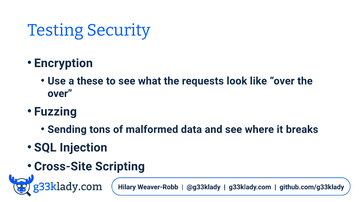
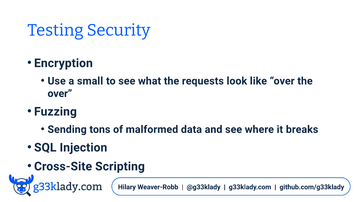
these: these -> small
